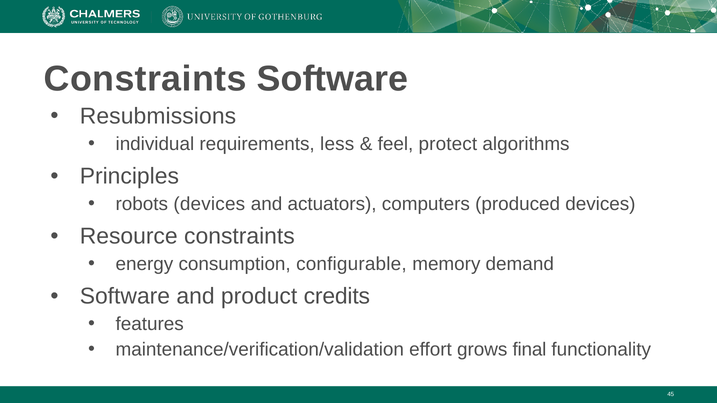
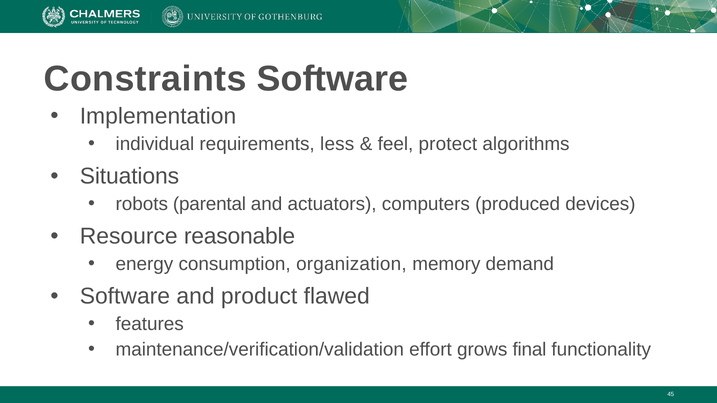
Resubmissions: Resubmissions -> Implementation
Principles: Principles -> Situations
robots devices: devices -> parental
Resource constraints: constraints -> reasonable
configurable: configurable -> organization
credits: credits -> flawed
